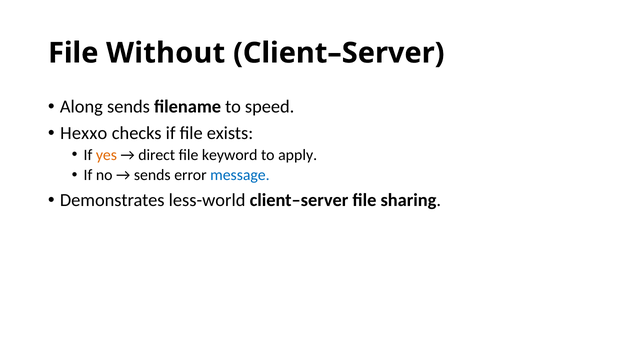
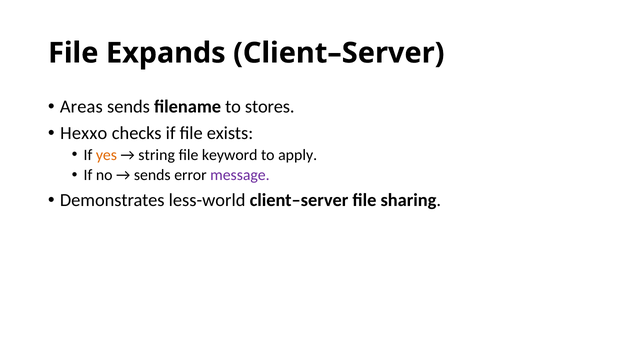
Without: Without -> Expands
Along: Along -> Areas
speed: speed -> stores
direct: direct -> string
message colour: blue -> purple
